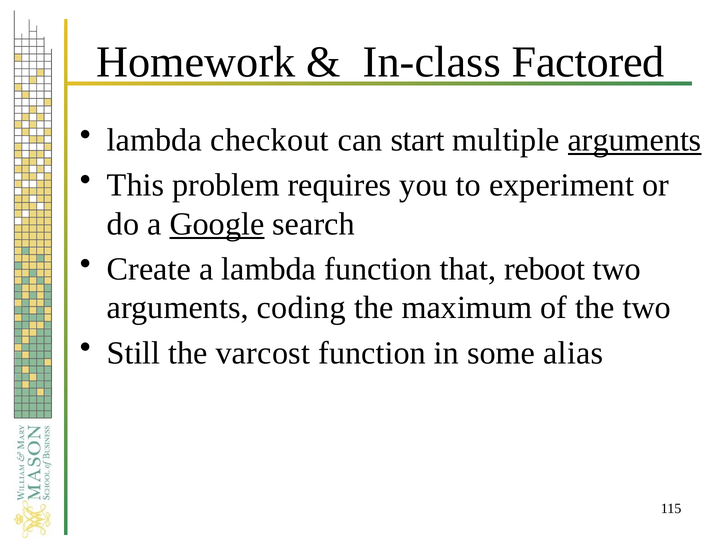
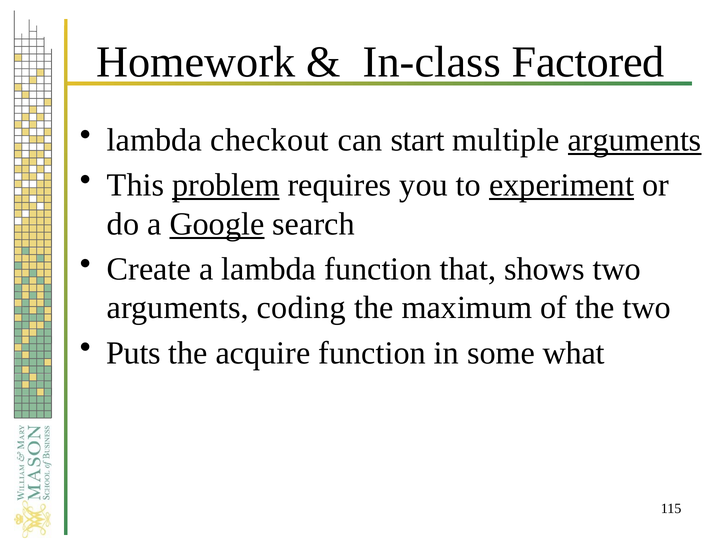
problem underline: none -> present
experiment underline: none -> present
reboot: reboot -> shows
Still: Still -> Puts
varcost: varcost -> acquire
alias: alias -> what
